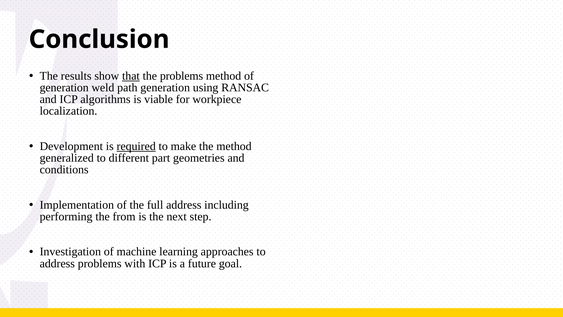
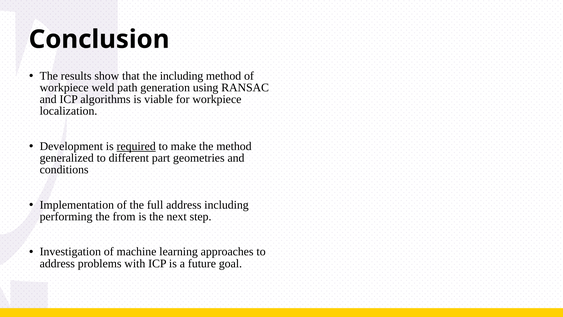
that underline: present -> none
the problems: problems -> including
generation at (64, 87): generation -> workpiece
